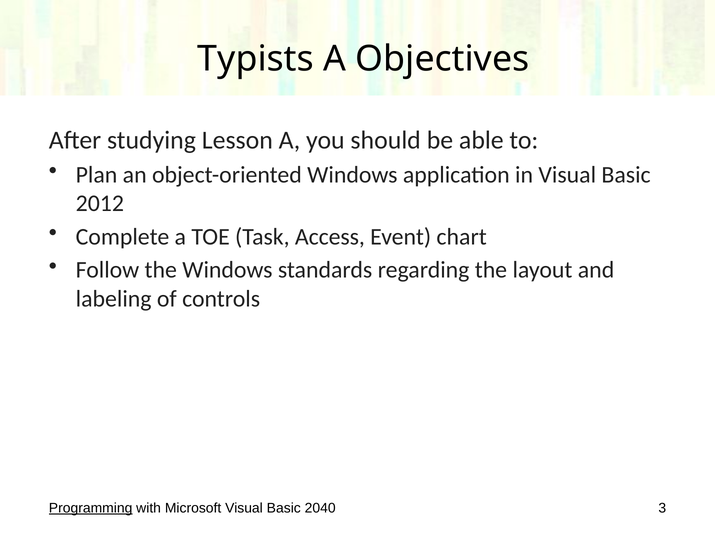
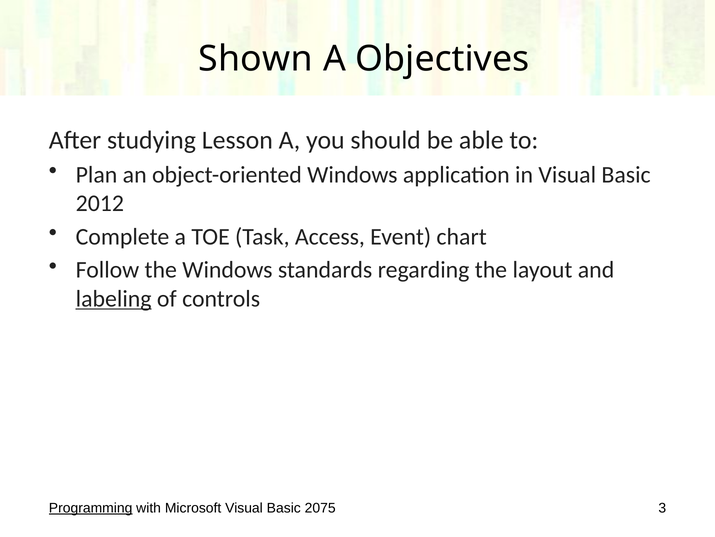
Typists: Typists -> Shown
labeling underline: none -> present
2040: 2040 -> 2075
